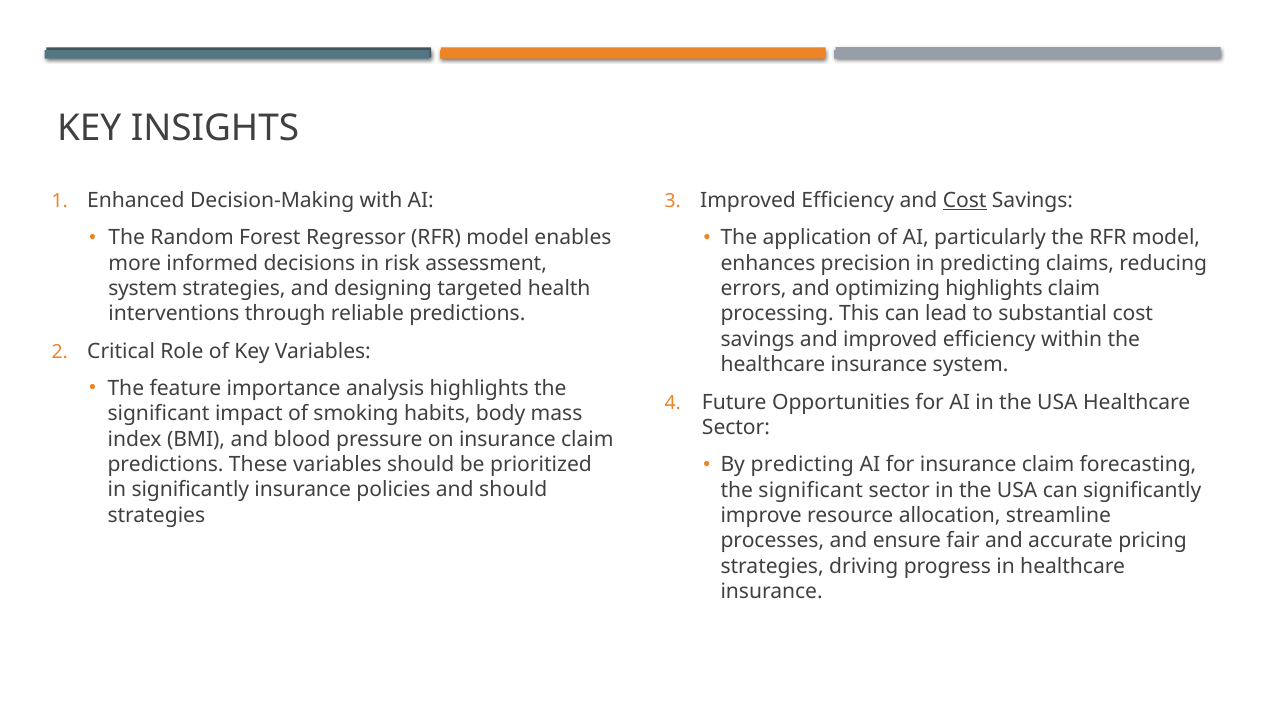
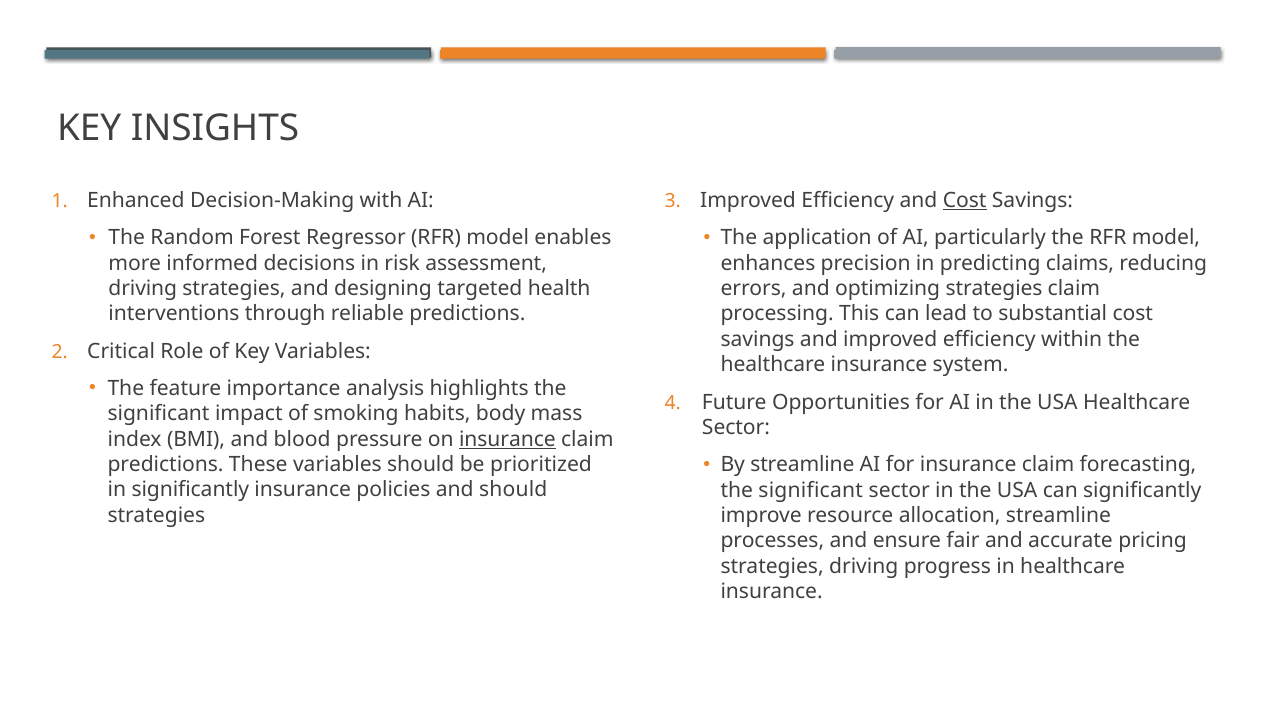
system at (143, 288): system -> driving
optimizing highlights: highlights -> strategies
insurance at (507, 439) underline: none -> present
By predicting: predicting -> streamline
